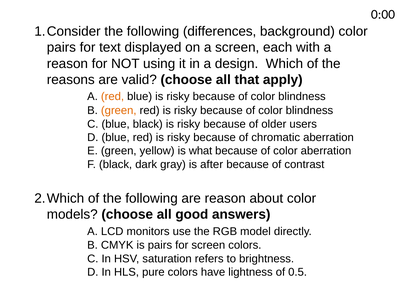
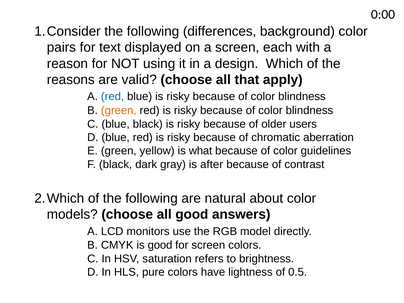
red at (112, 97) colour: orange -> blue
color aberration: aberration -> guidelines
are reason: reason -> natural
is pairs: pairs -> good
